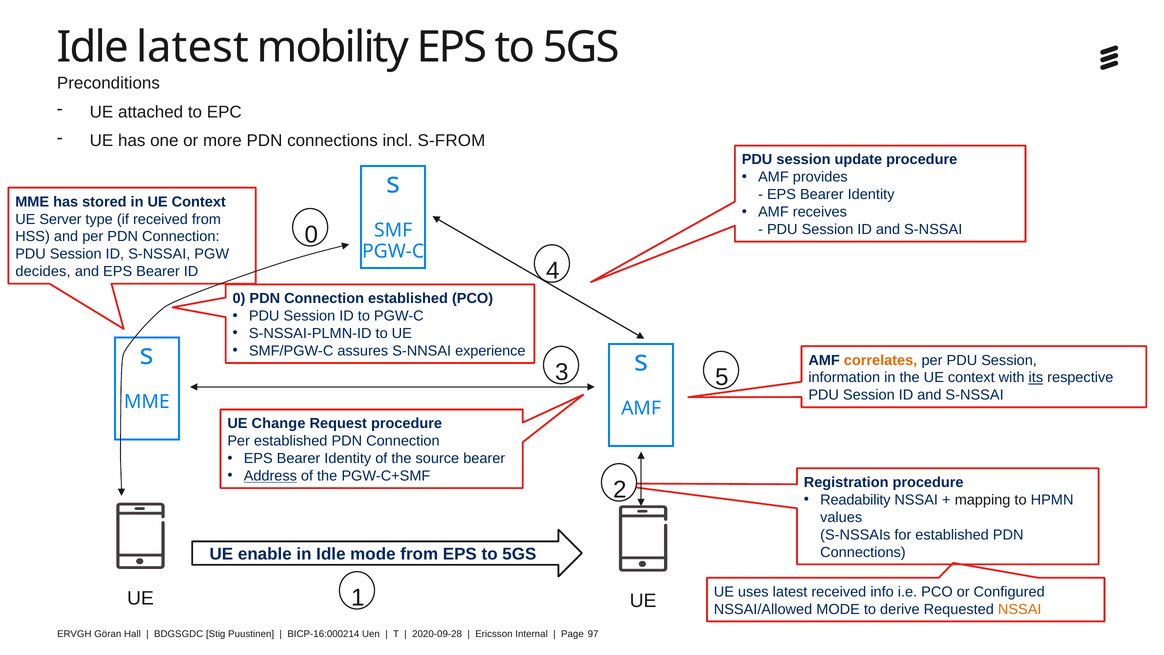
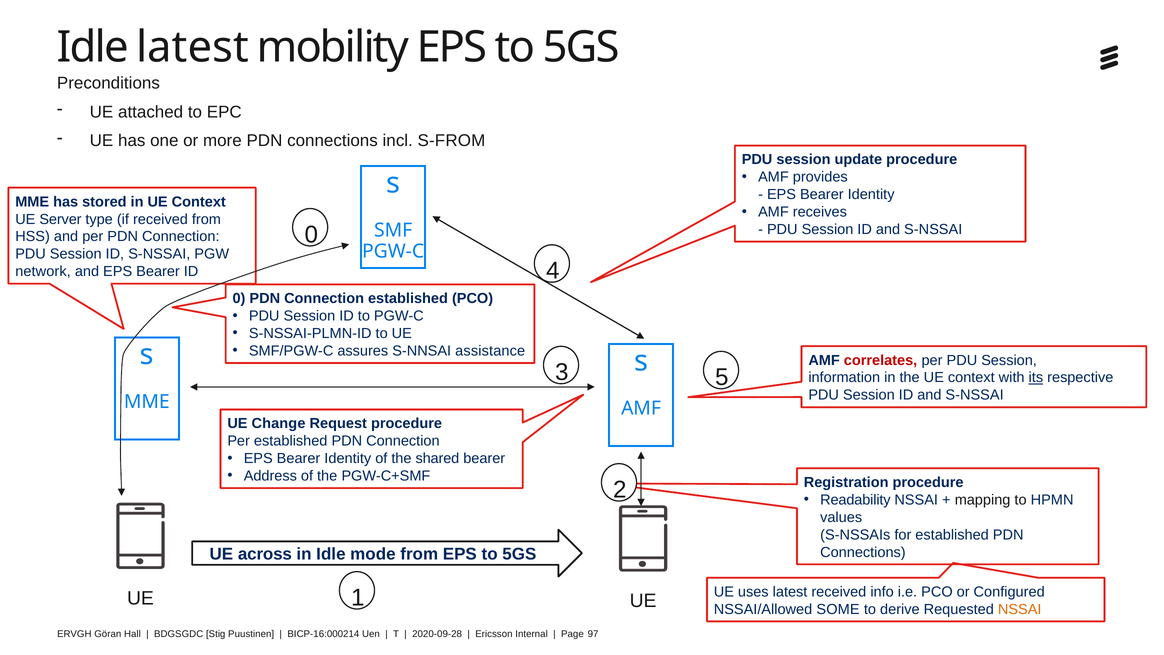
decides: decides -> network
experience: experience -> assistance
correlates colour: orange -> red
source: source -> shared
Address underline: present -> none
enable: enable -> across
NSSAI/Allowed MODE: MODE -> SOME
